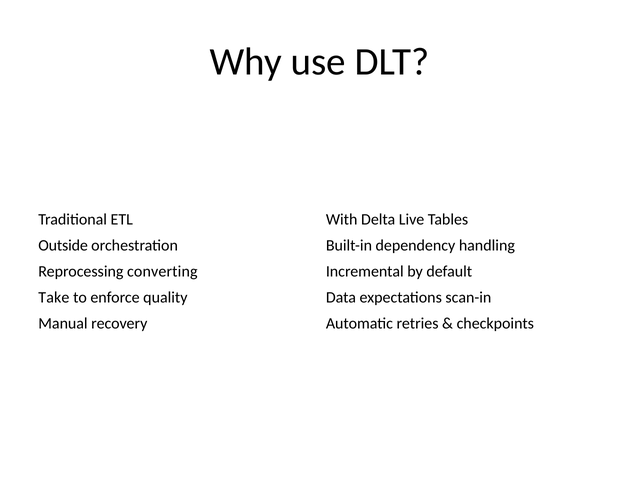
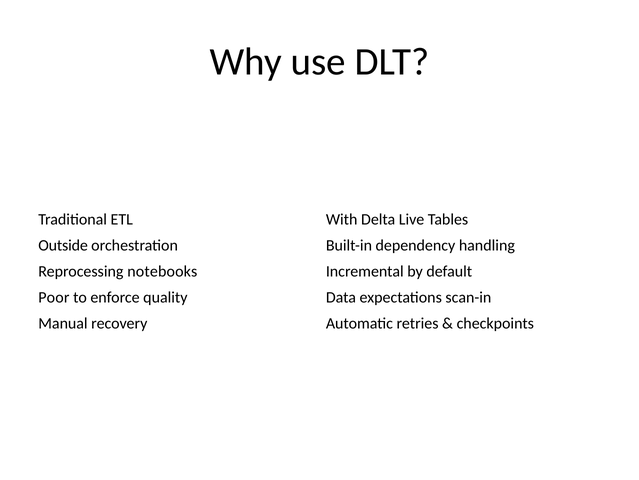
converting: converting -> notebooks
Take: Take -> Poor
